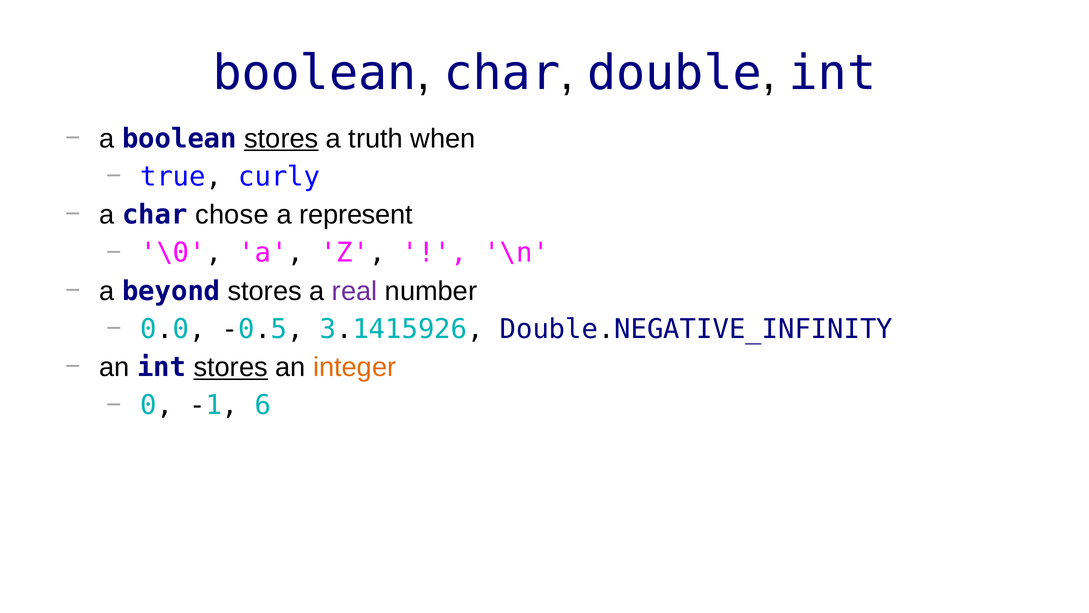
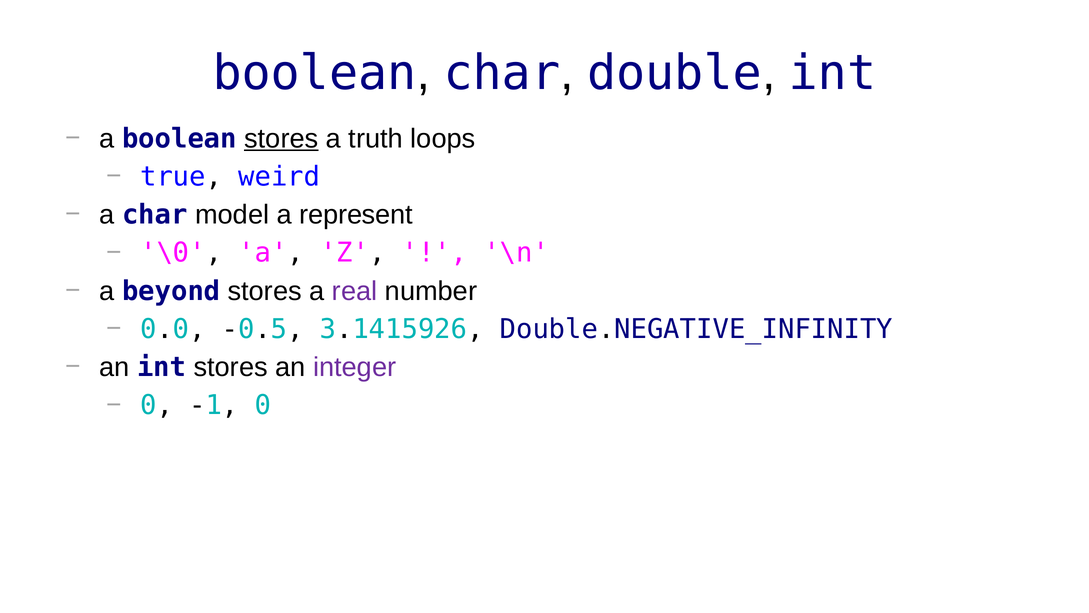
when: when -> loops
curly: curly -> weird
chose: chose -> model
stores at (231, 367) underline: present -> none
integer colour: orange -> purple
-1 6: 6 -> 0
